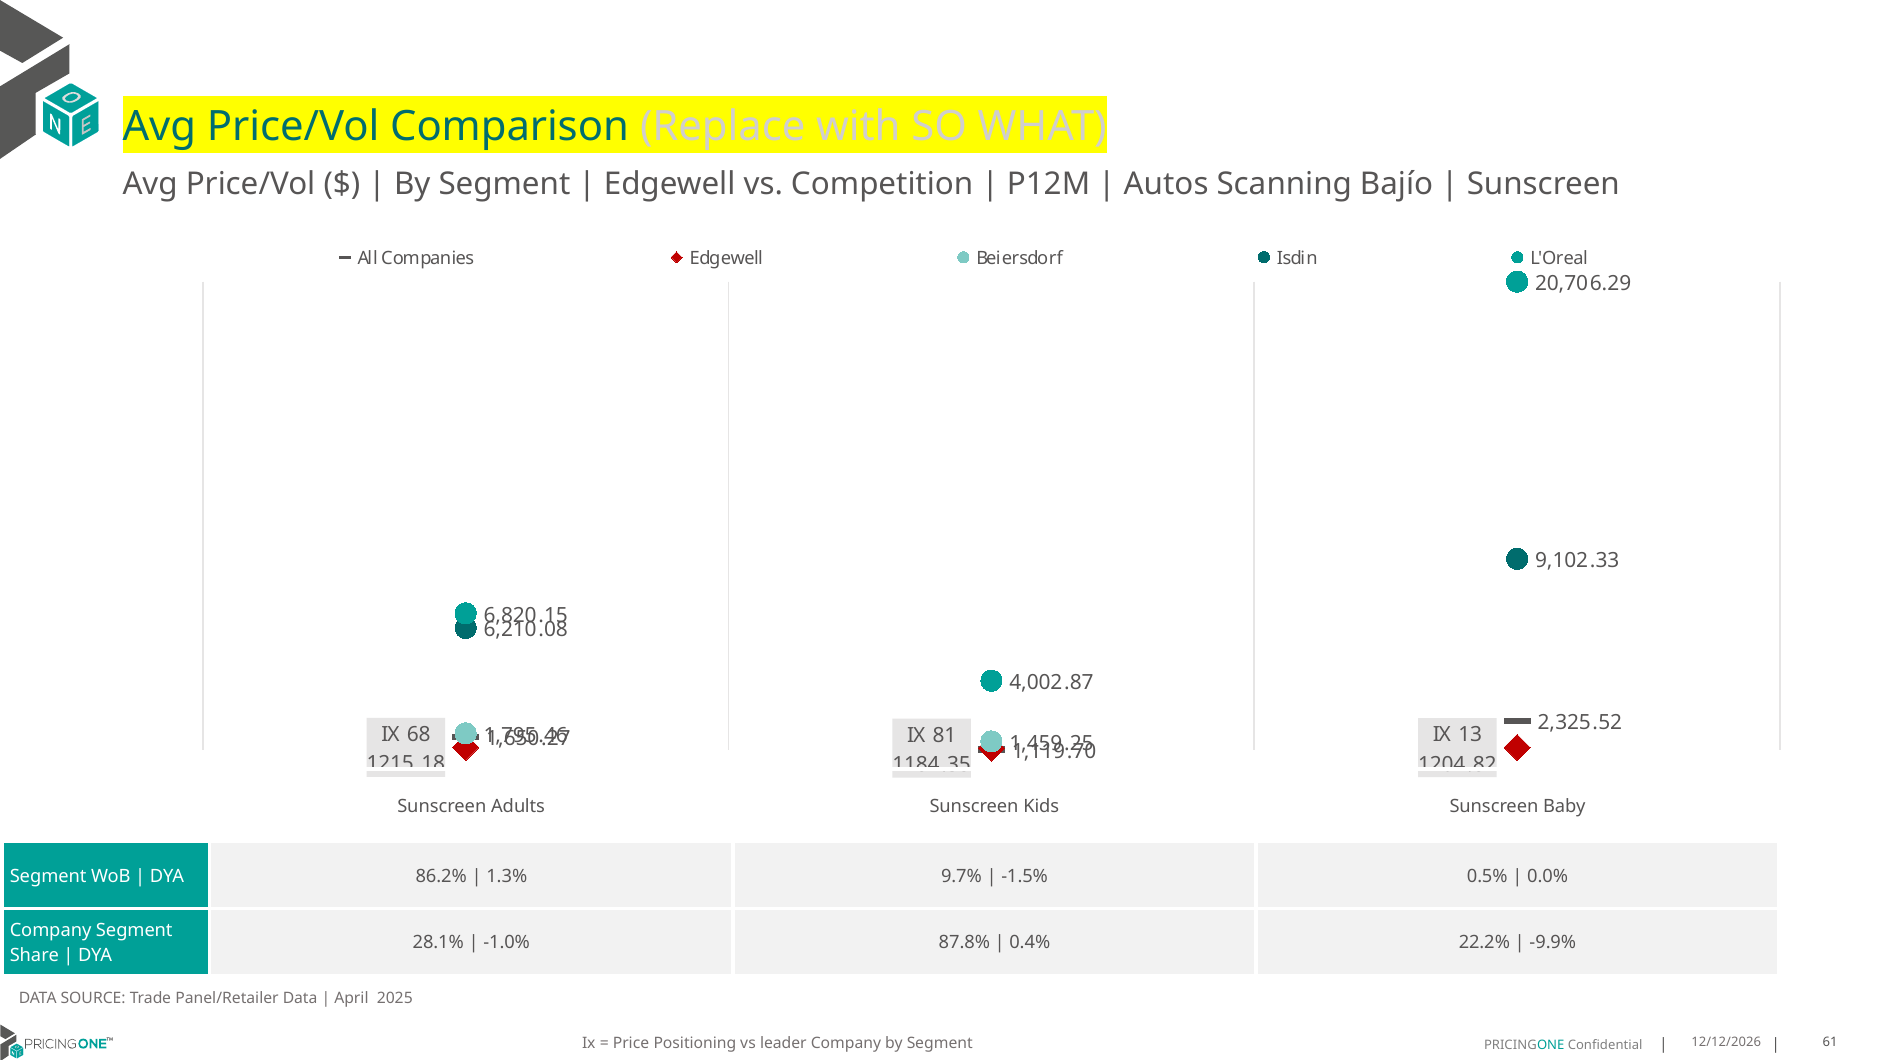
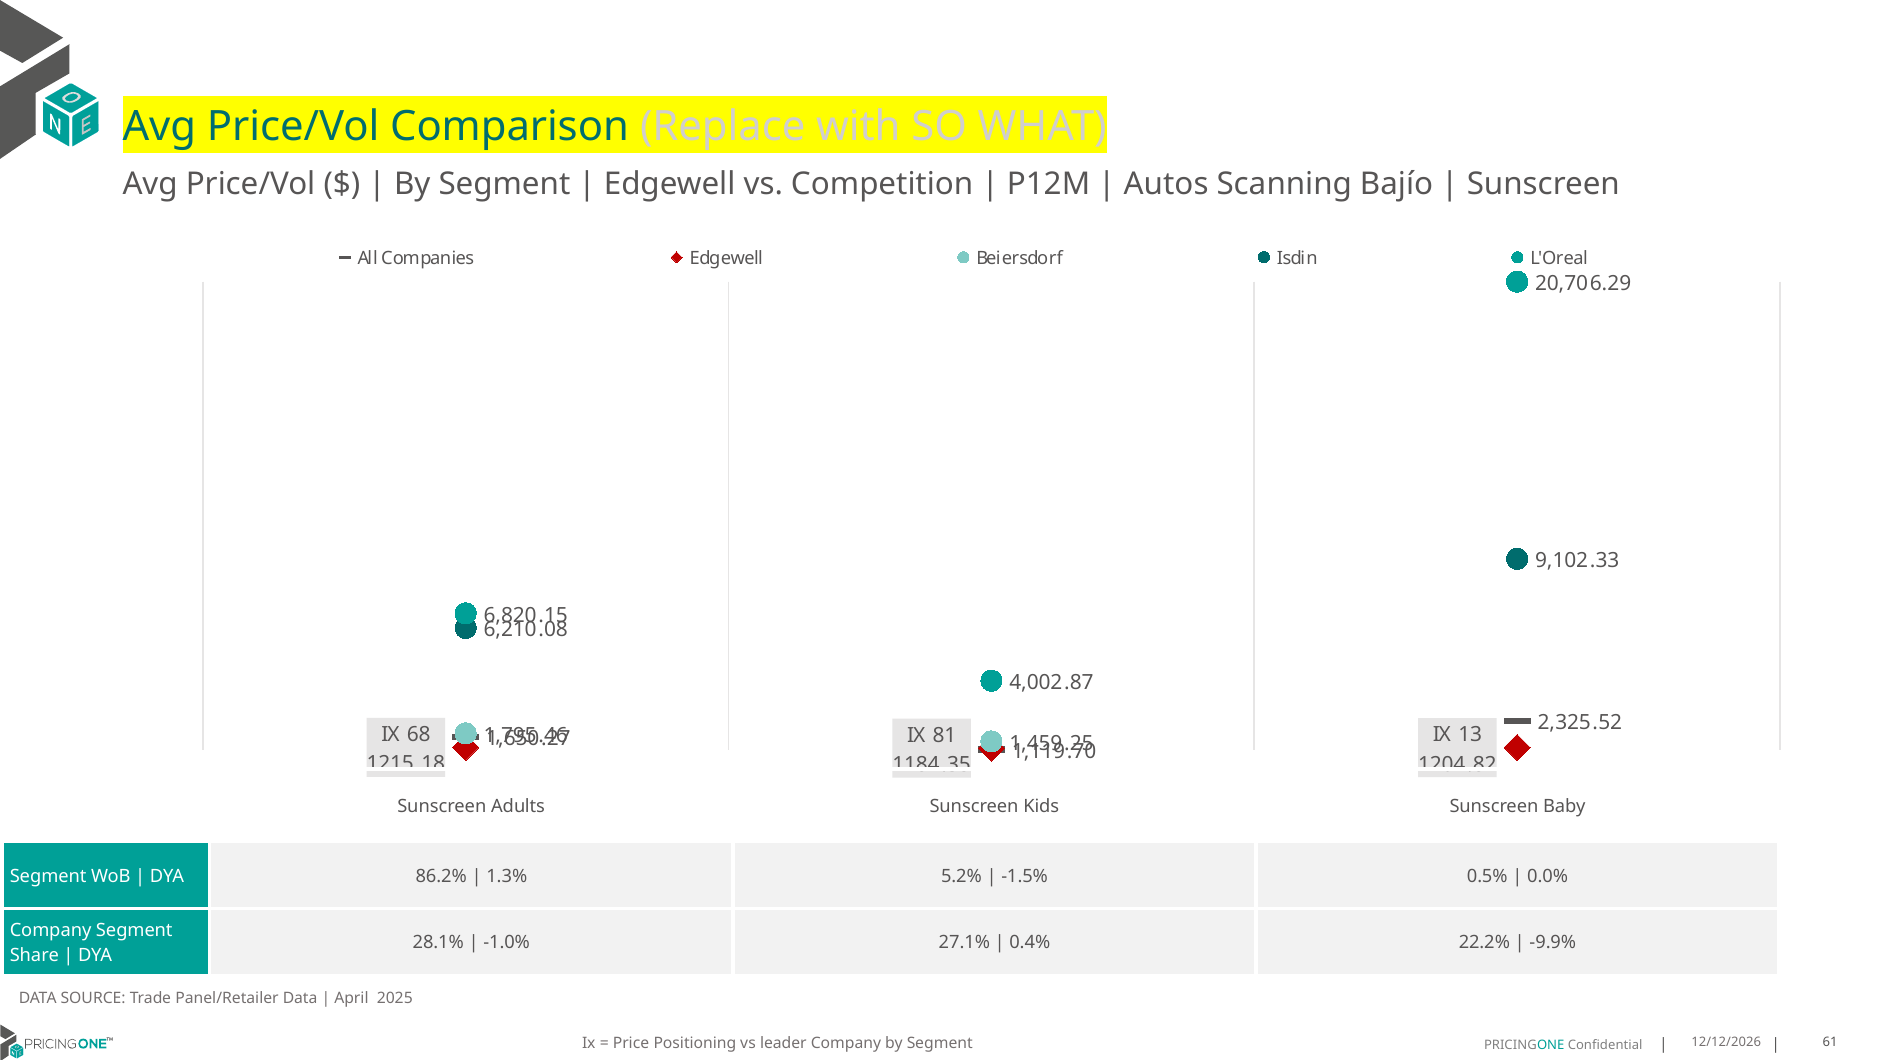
9.7%: 9.7% -> 5.2%
87.8%: 87.8% -> 27.1%
